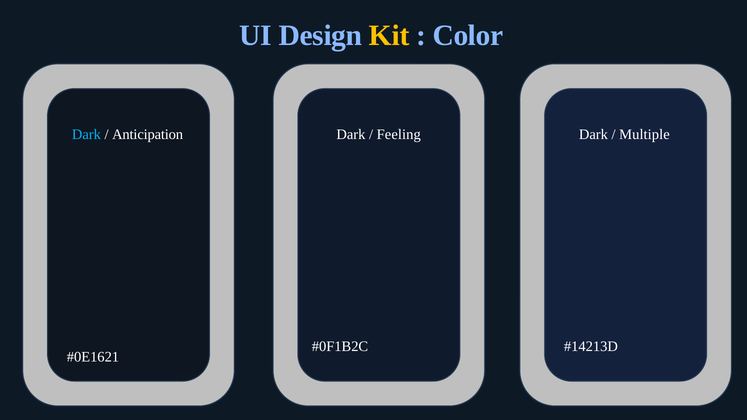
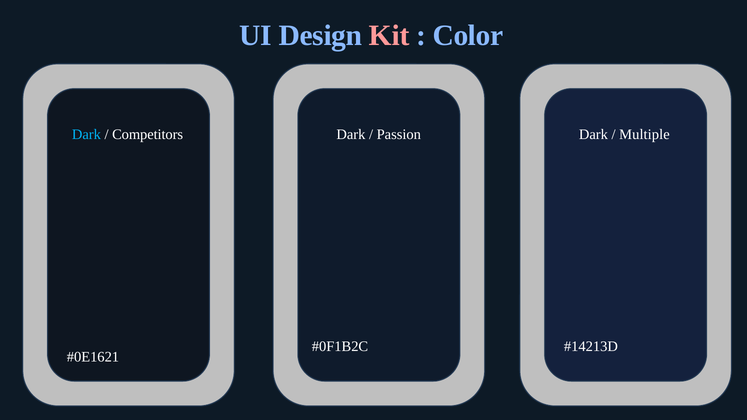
Kit colour: yellow -> pink
Anticipation: Anticipation -> Competitors
Feeling: Feeling -> Passion
